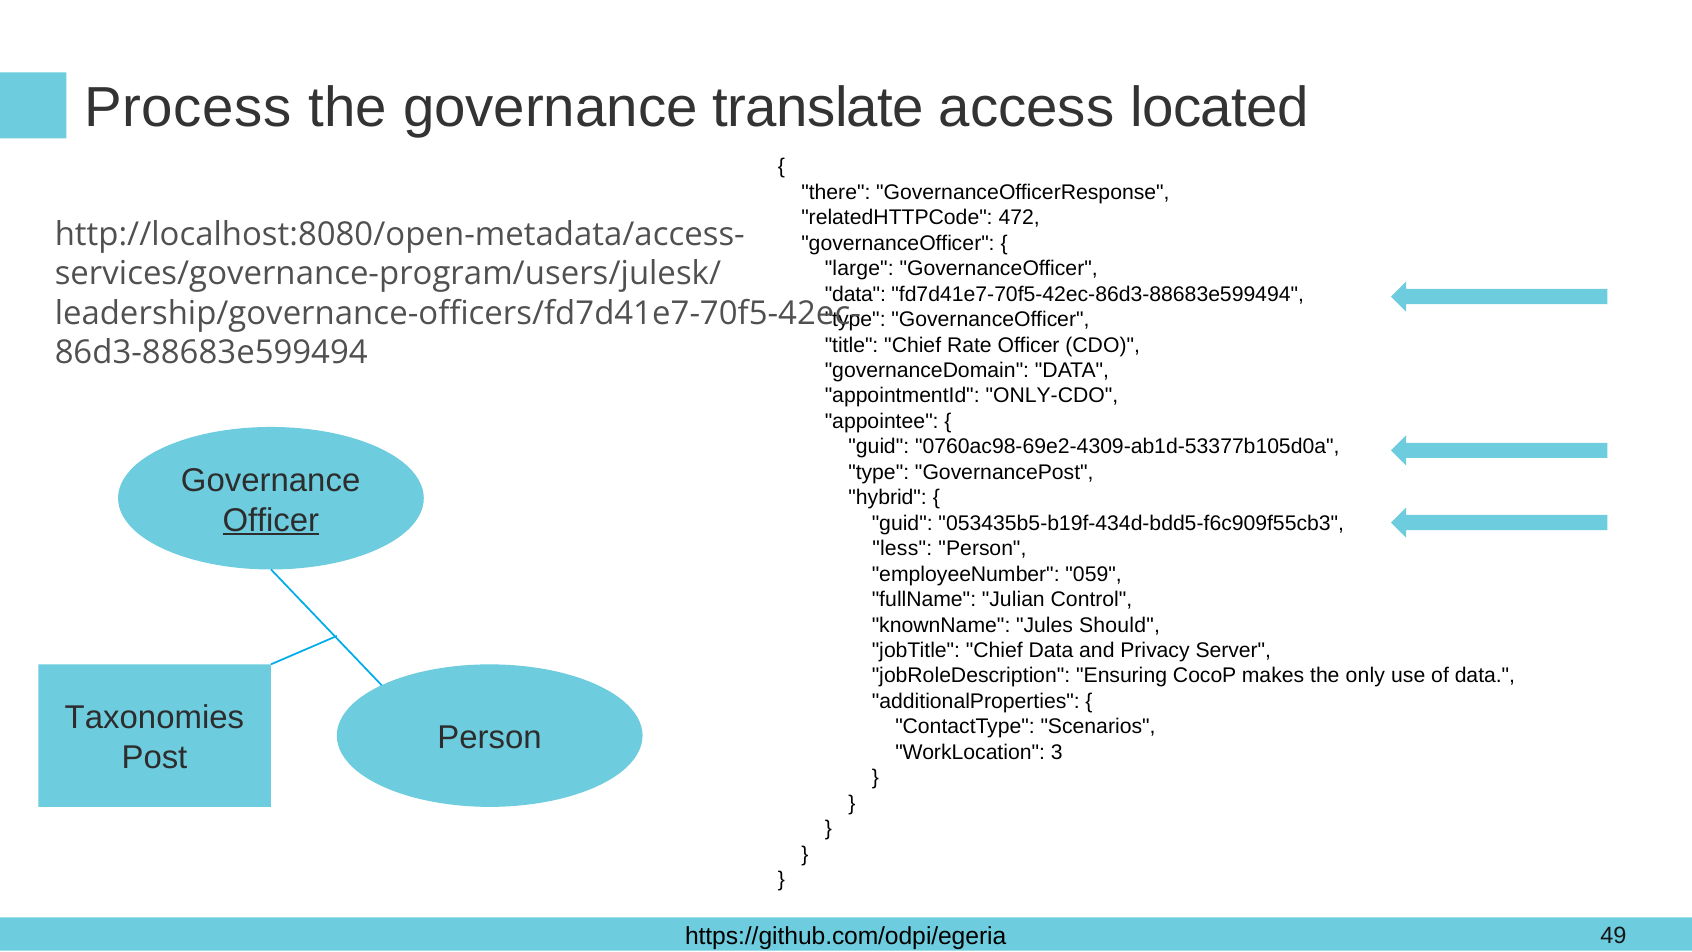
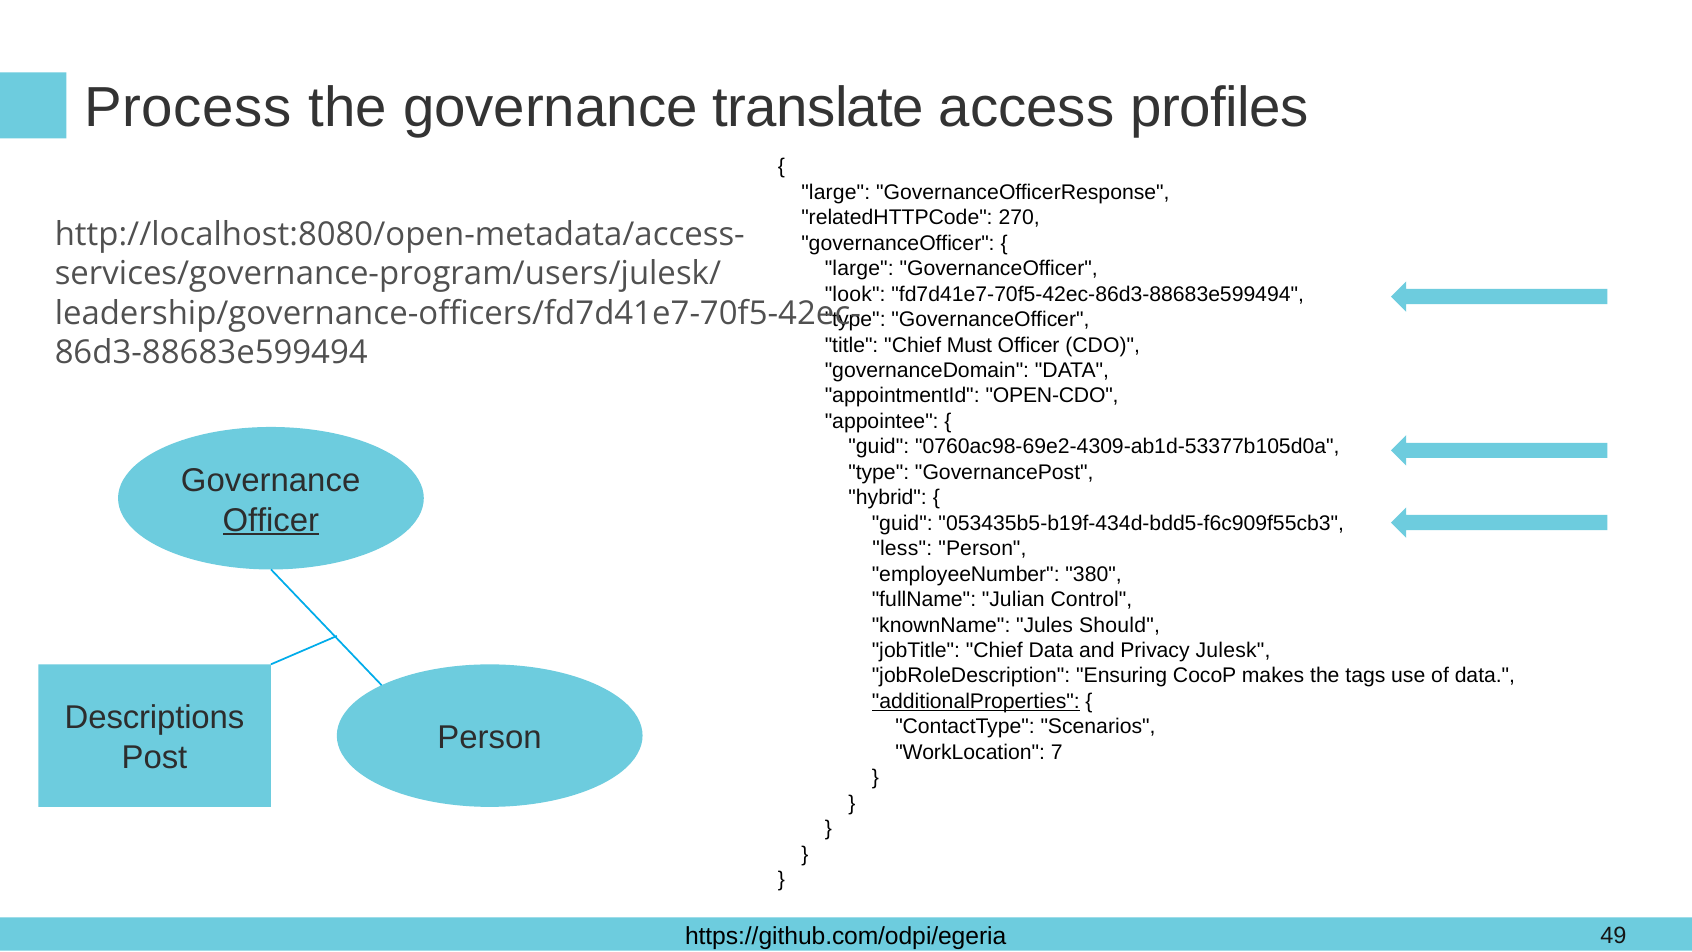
located: located -> profiles
there at (836, 192): there -> large
472: 472 -> 270
data at (855, 294): data -> look
Rate: Rate -> Must
ONLY-CDO: ONLY-CDO -> OPEN-CDO
059: 059 -> 380
Server: Server -> Julesk
only: only -> tags
additionalProperties underline: none -> present
Taxonomies: Taxonomies -> Descriptions
3: 3 -> 7
